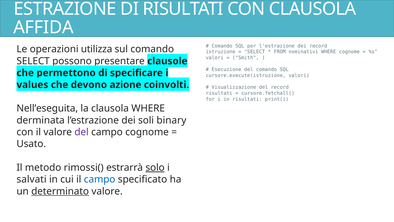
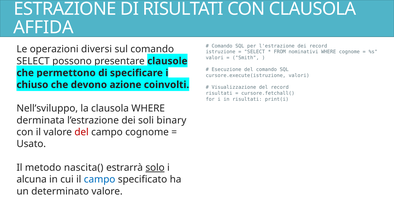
utilizza: utilizza -> diversi
values: values -> chiuso
Nell’eseguita: Nell’eseguita -> Nell’sviluppo
del at (82, 132) colour: purple -> red
rimossi(: rimossi( -> nascita(
salvati: salvati -> alcuna
determinato underline: present -> none
